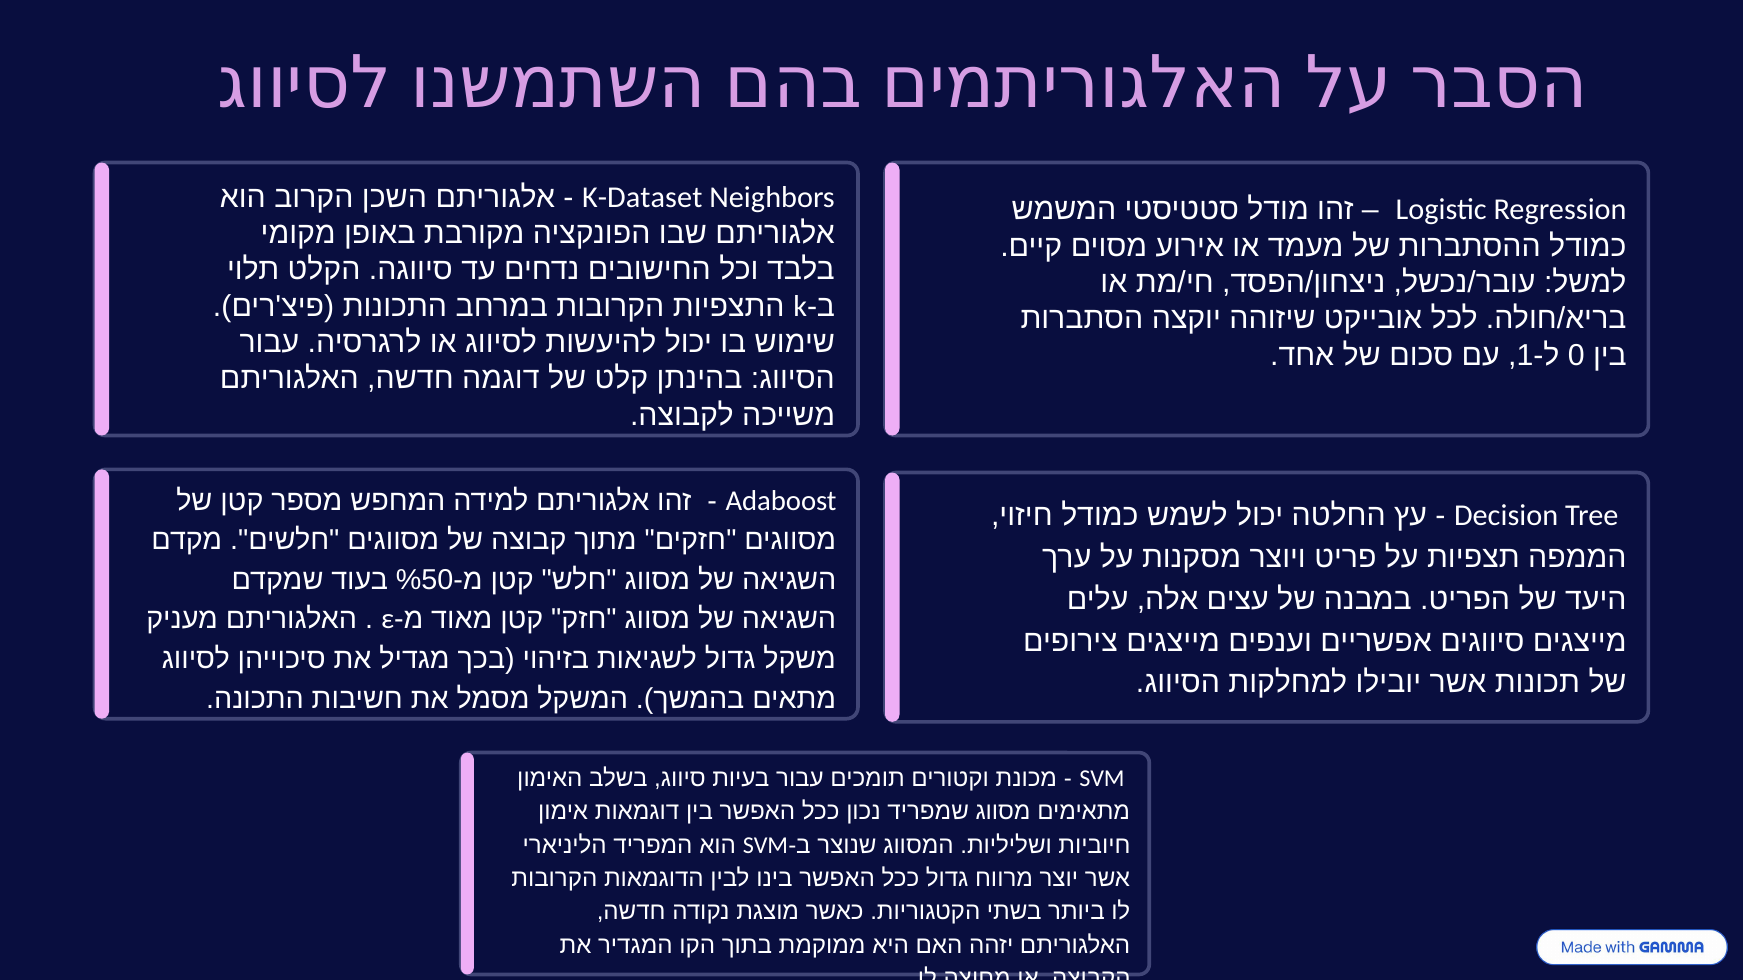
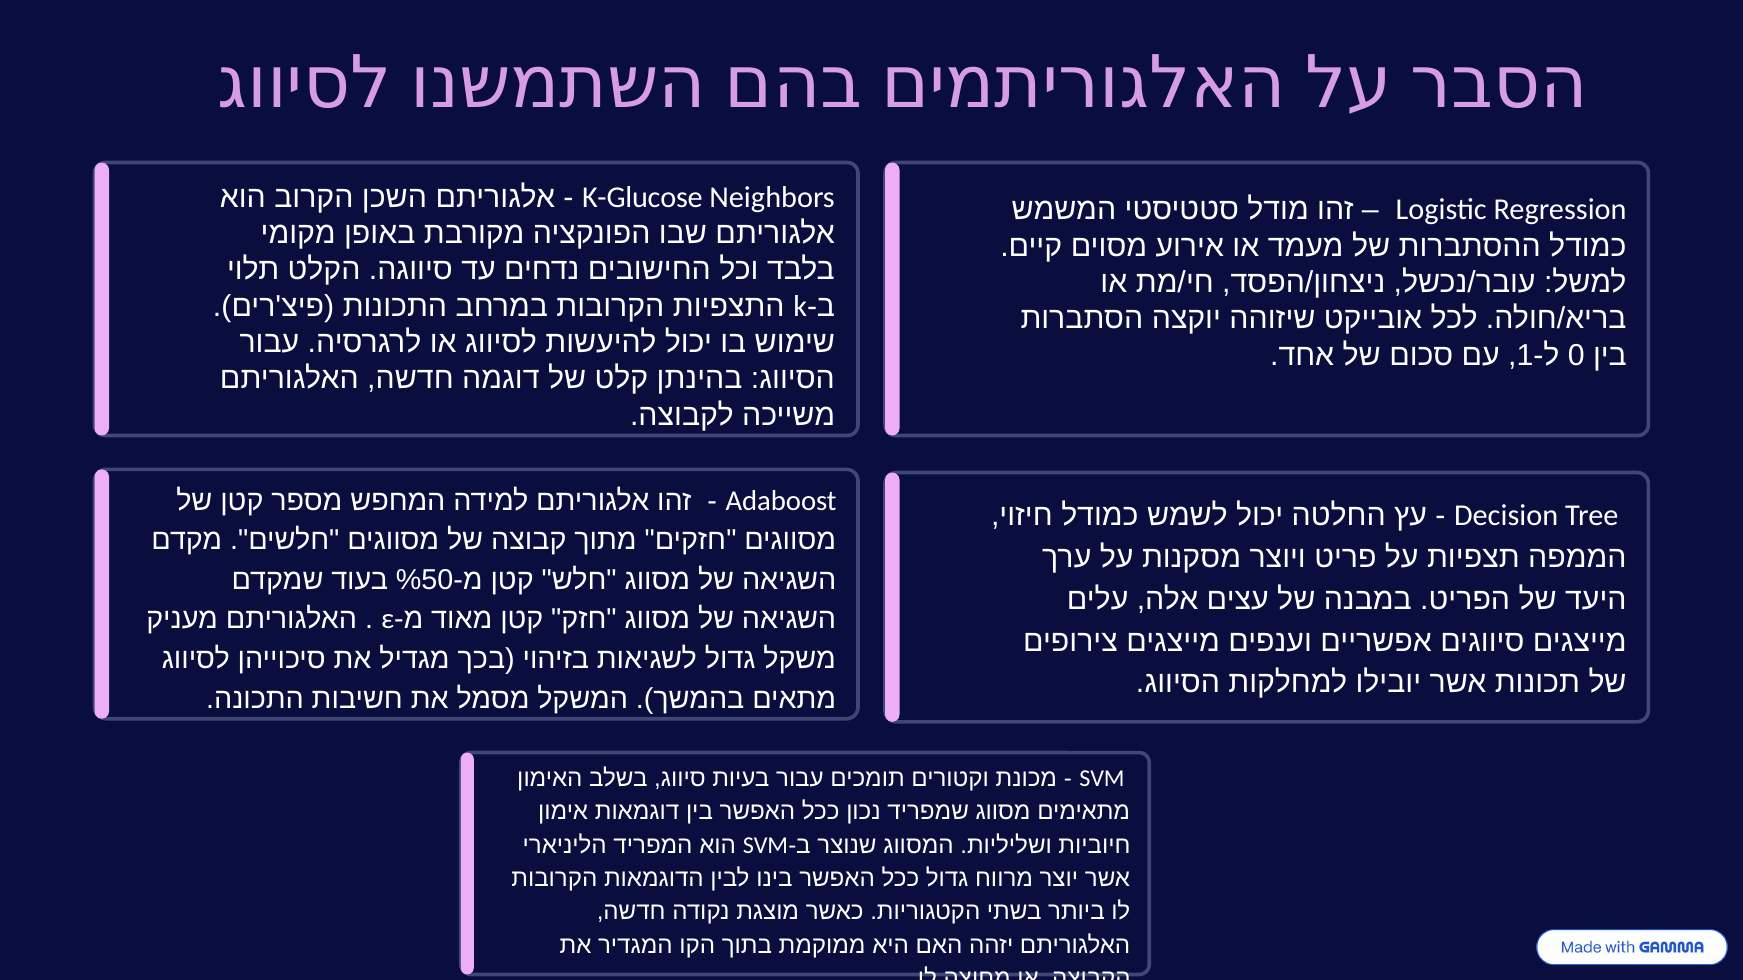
K-Dataset: K-Dataset -> K-Glucose
